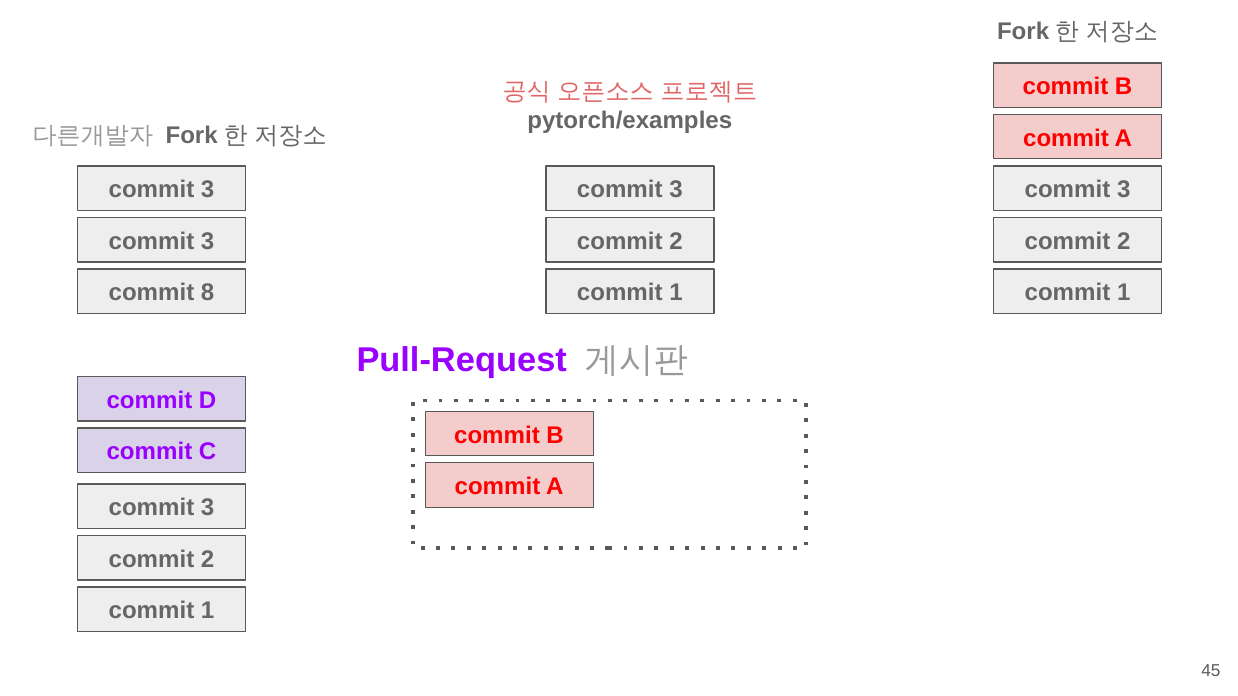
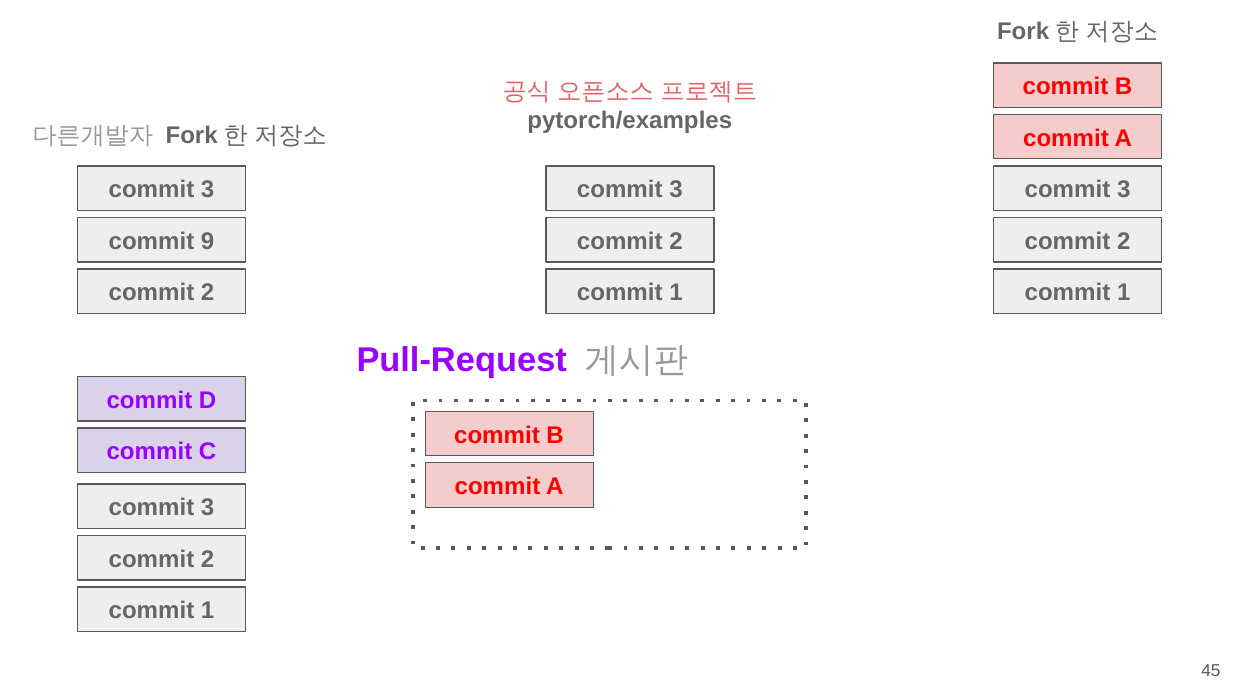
3 at (208, 242): 3 -> 9
8 at (208, 293): 8 -> 2
